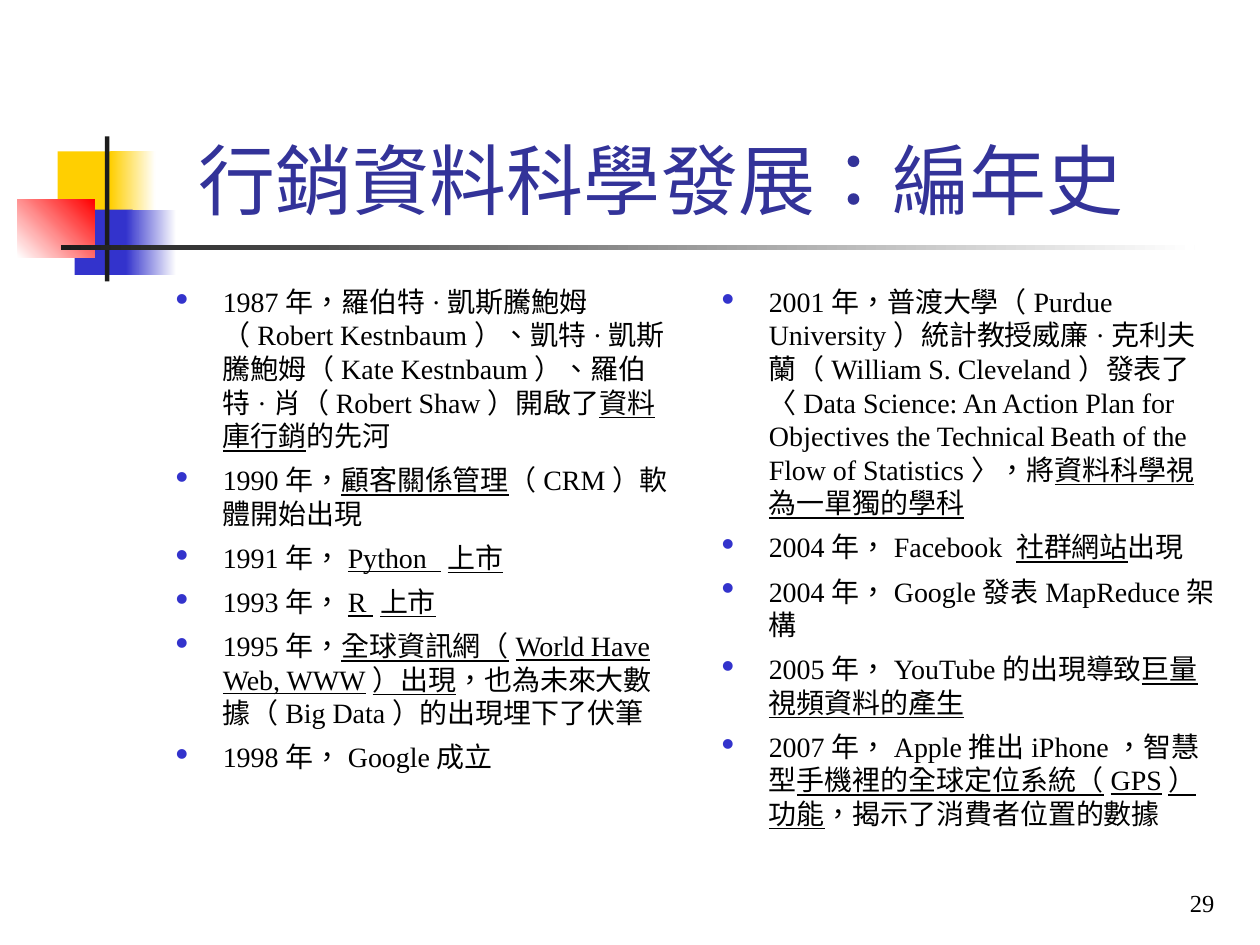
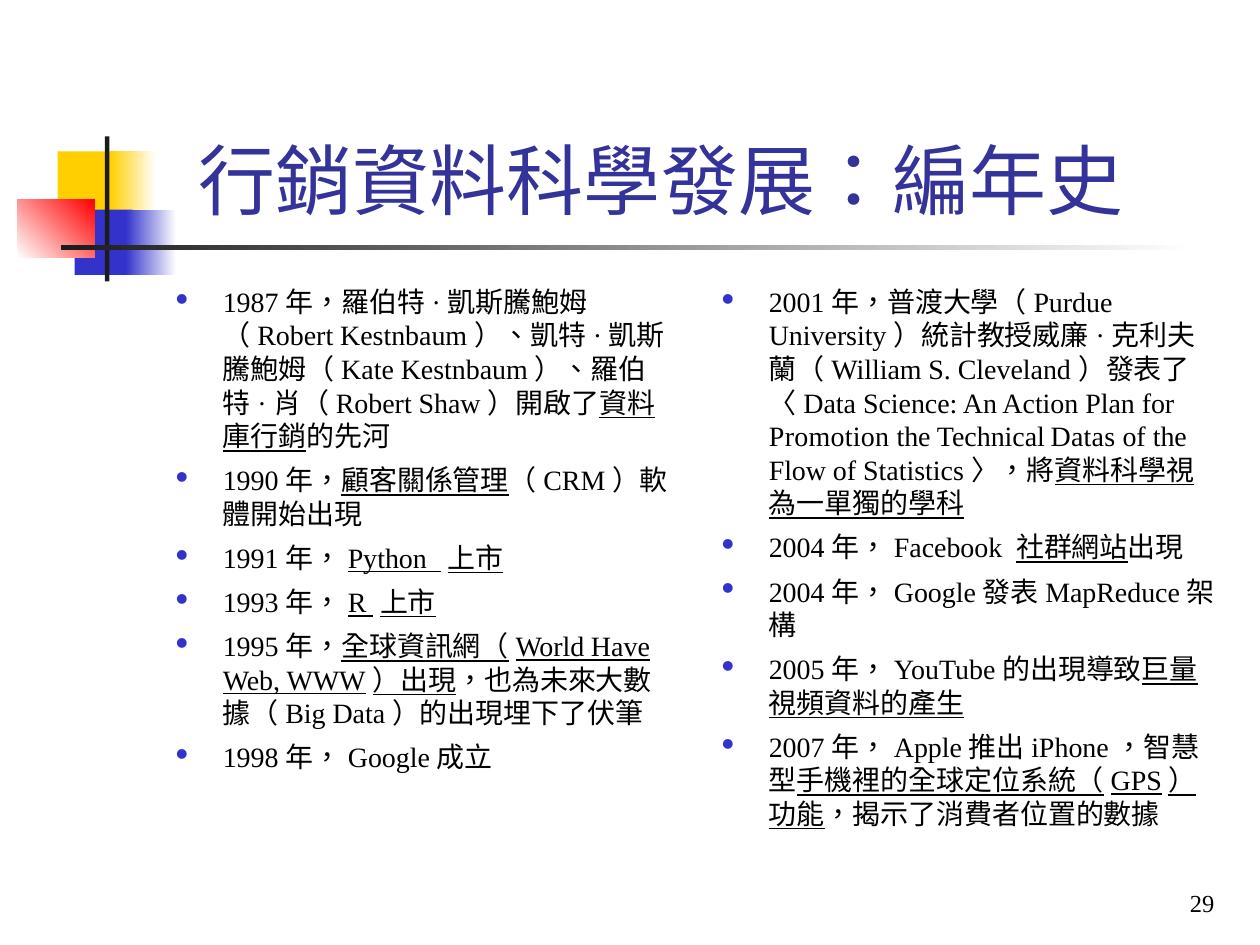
Objectives: Objectives -> Promotion
Beath: Beath -> Datas
